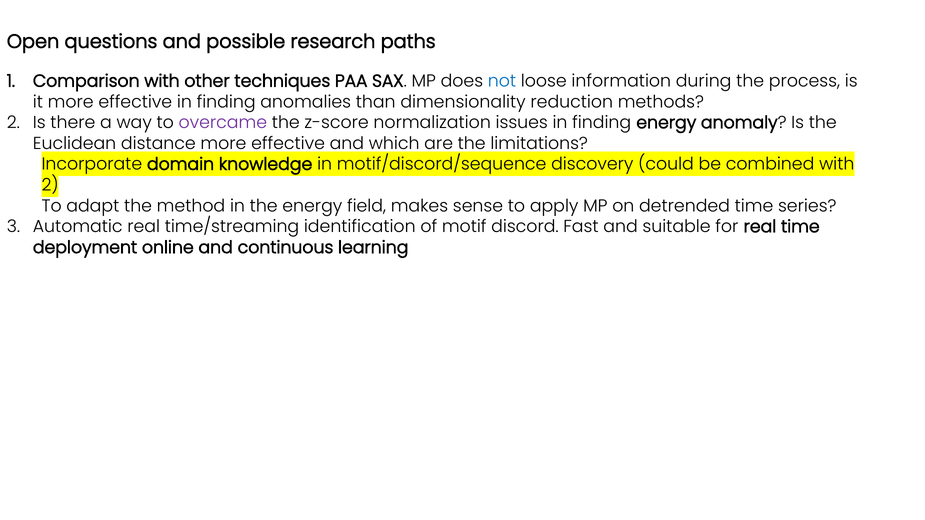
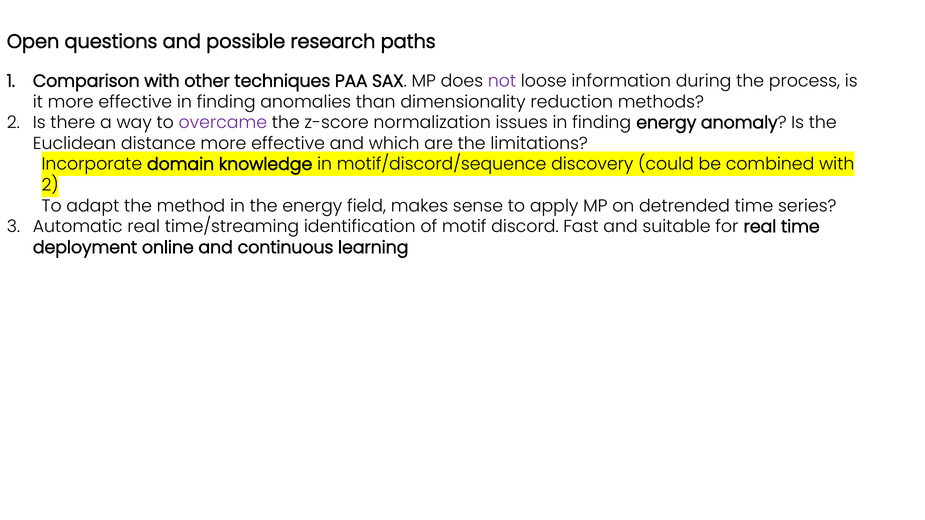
not colour: blue -> purple
